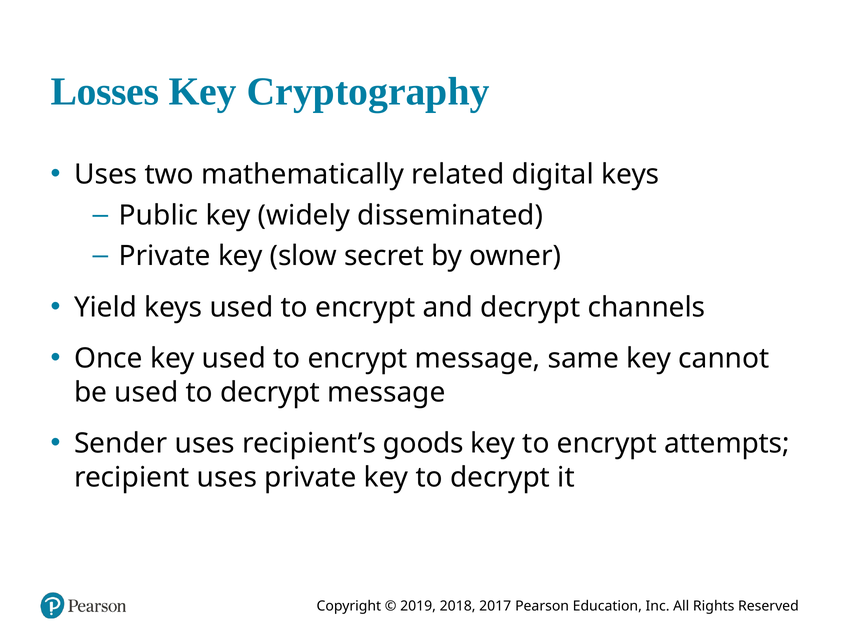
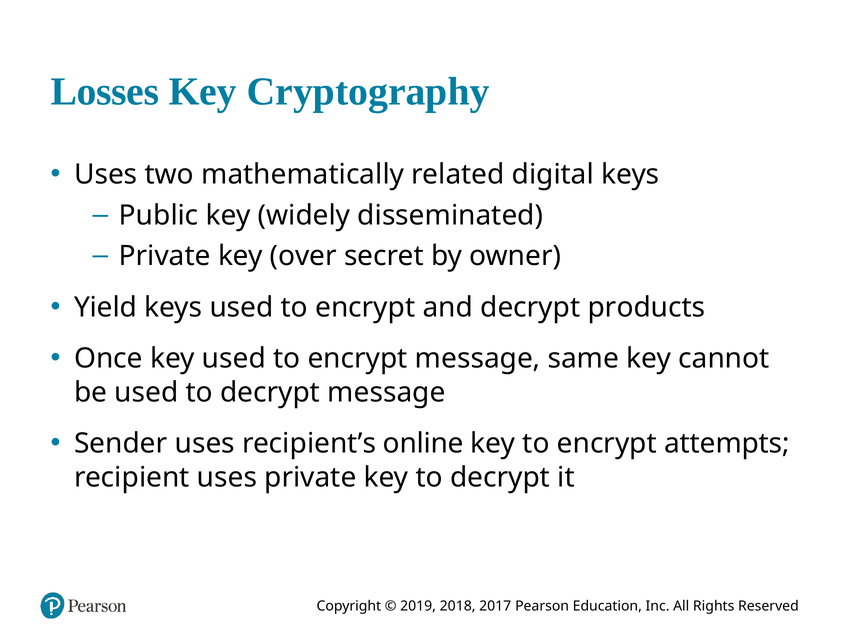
slow: slow -> over
channels: channels -> products
goods: goods -> online
